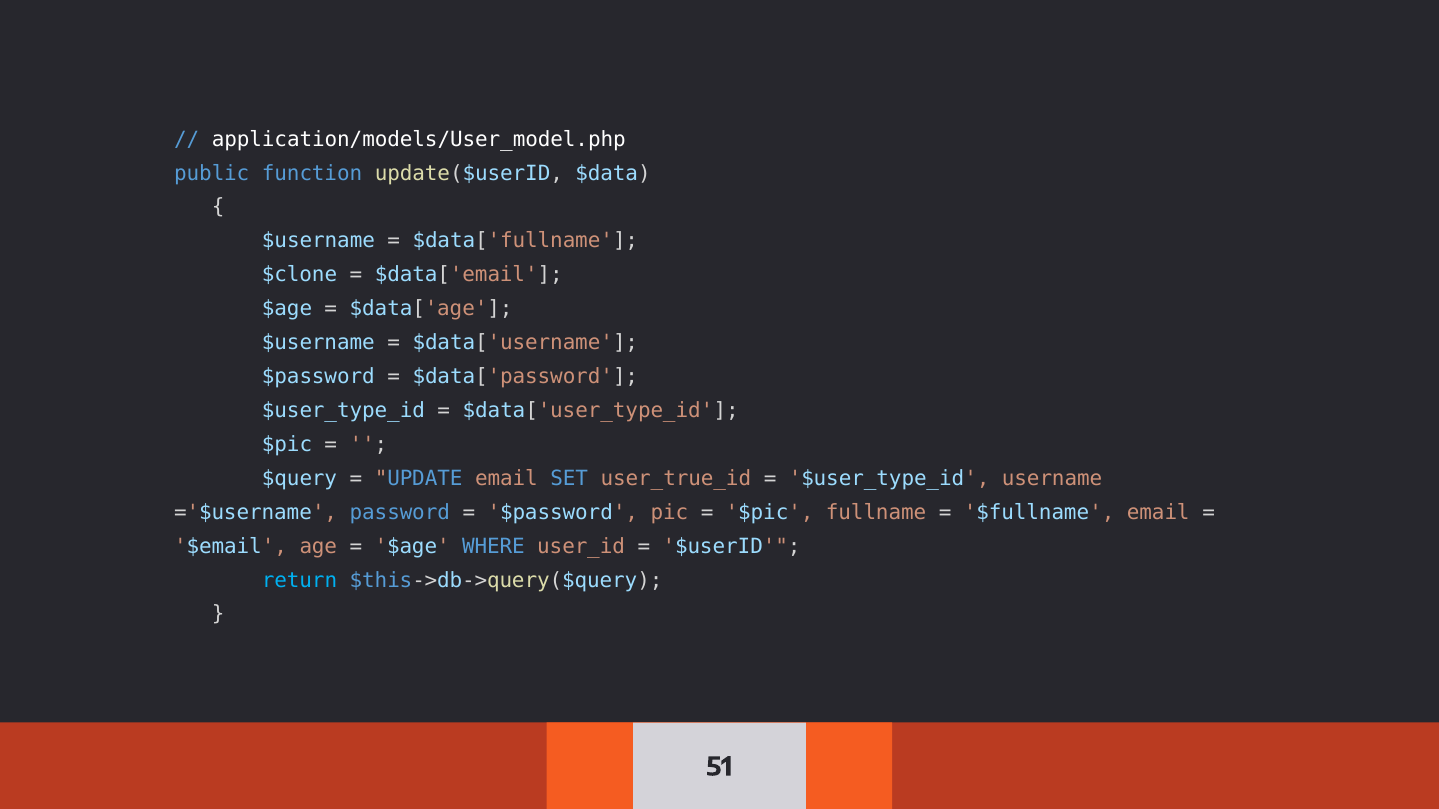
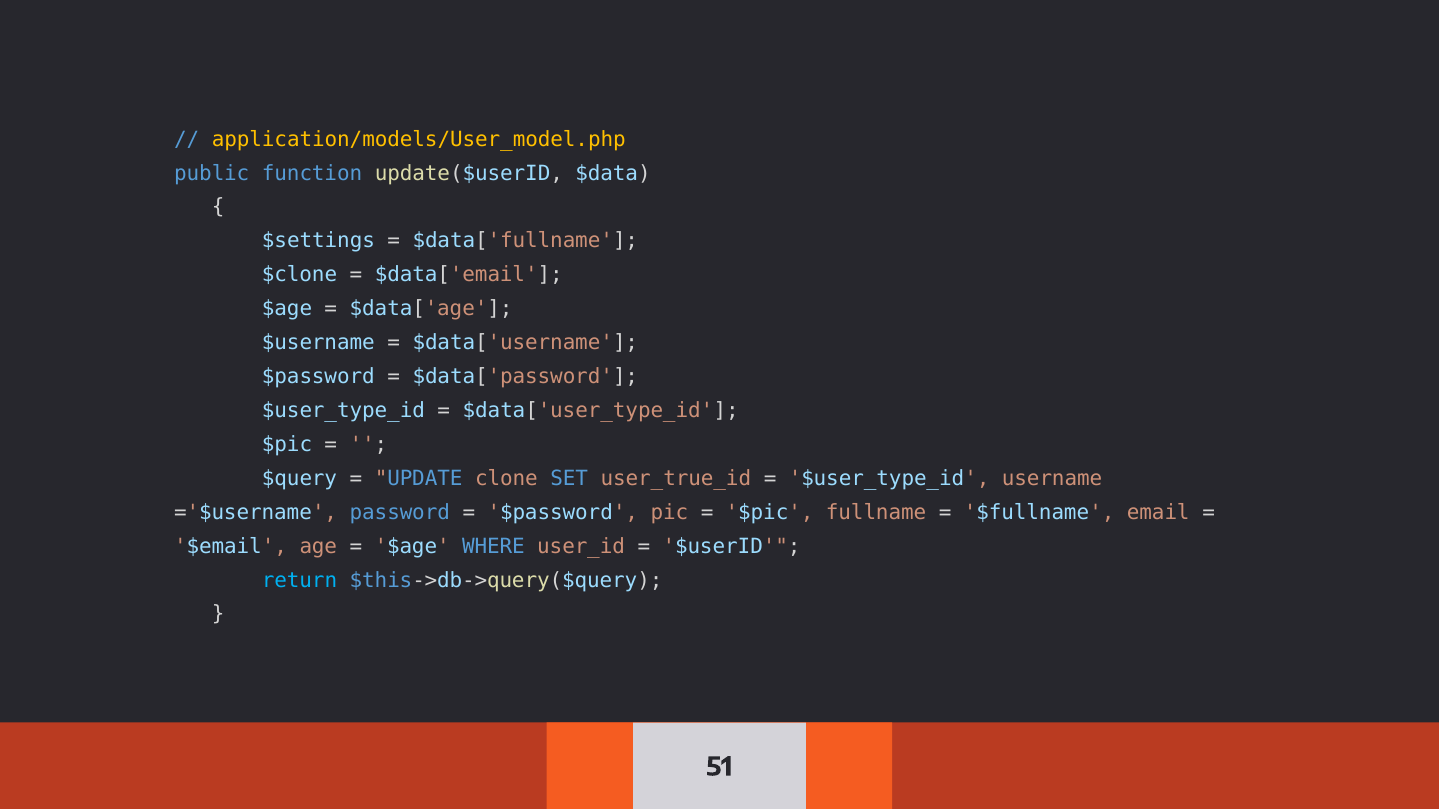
application/models/User_model.php colour: white -> yellow
$username at (318, 241): $username -> $settings
UPDATE email: email -> clone
